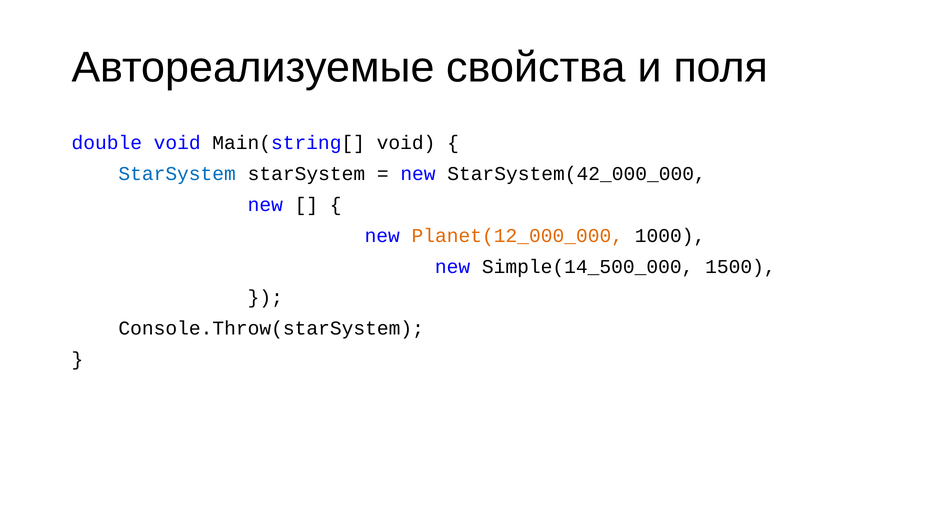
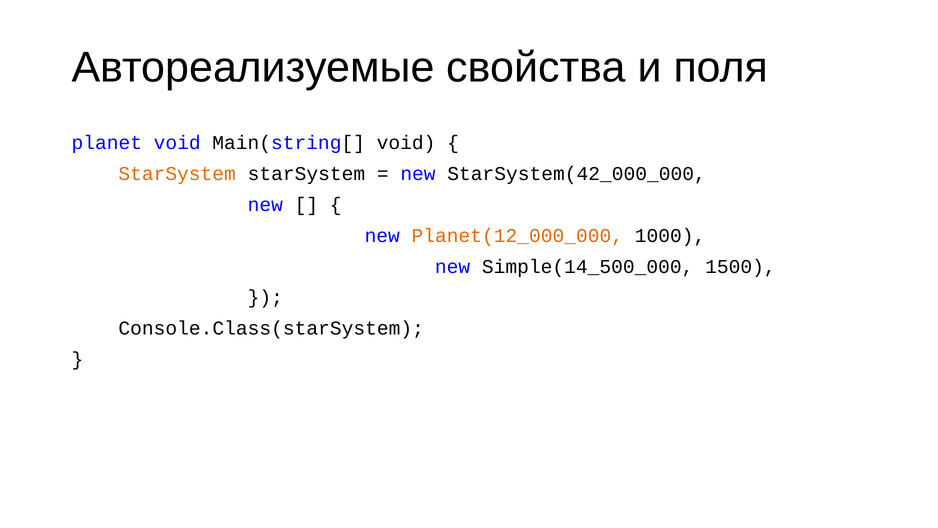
double: double -> planet
StarSystem at (177, 174) colour: blue -> orange
Console.Throw(starSystem: Console.Throw(starSystem -> Console.Class(starSystem
